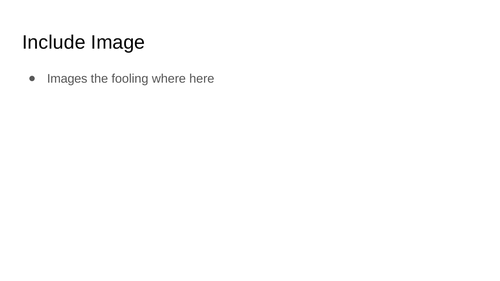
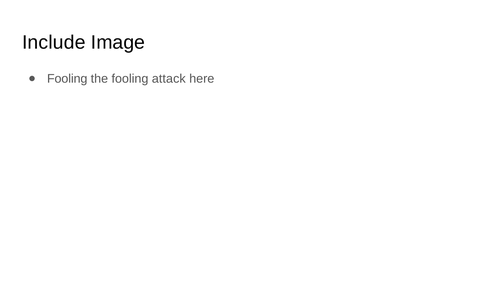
Images at (67, 79): Images -> Fooling
where: where -> attack
